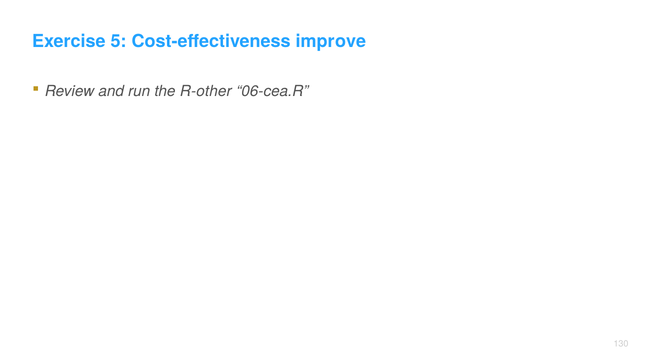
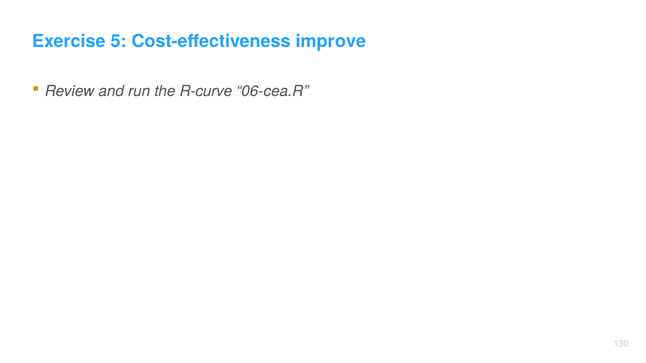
R-other: R-other -> R-curve
